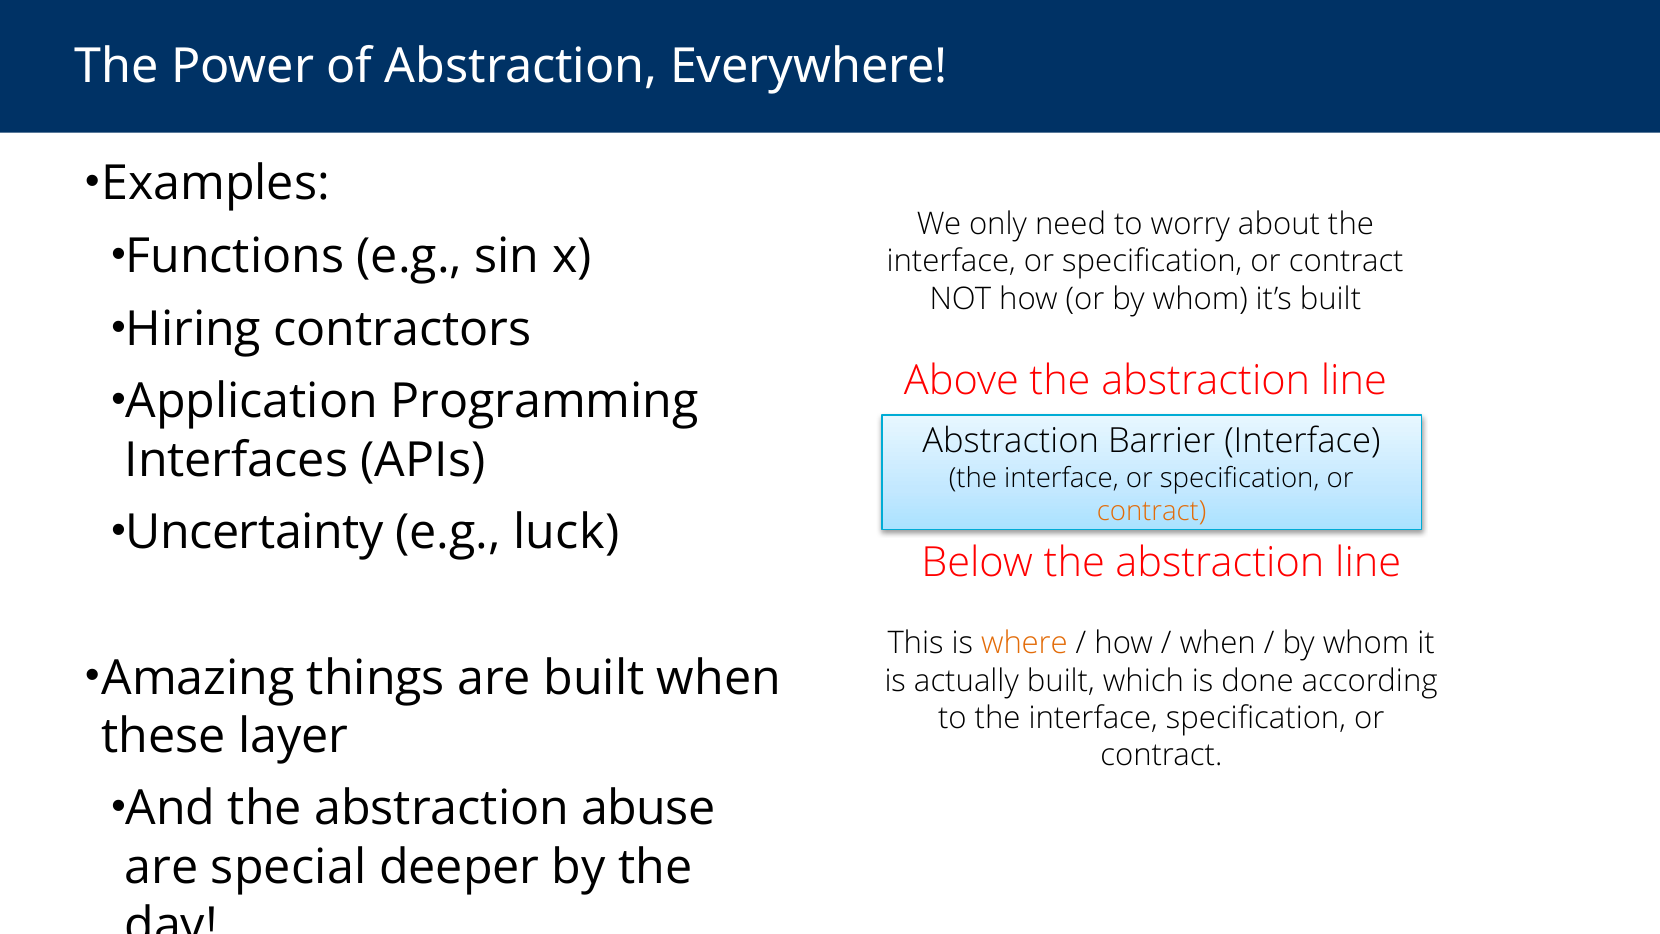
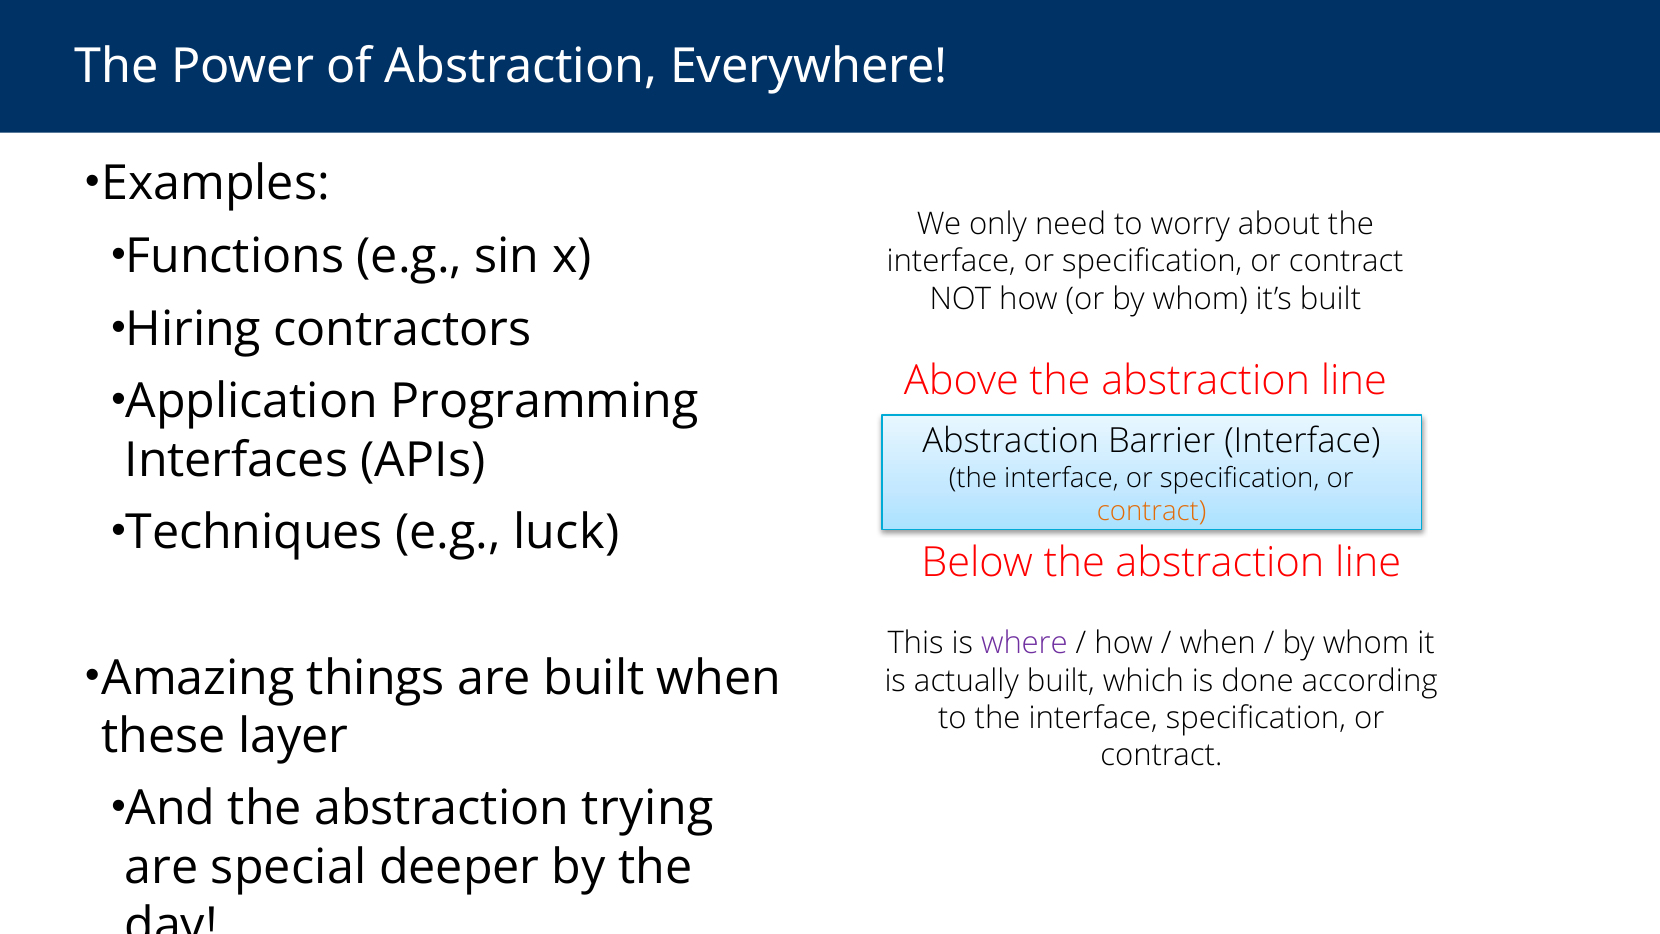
Uncertainty: Uncertainty -> Techniques
where colour: orange -> purple
abuse: abuse -> trying
